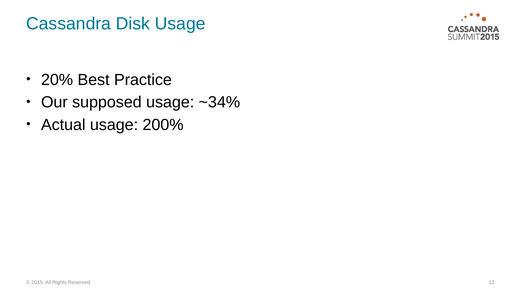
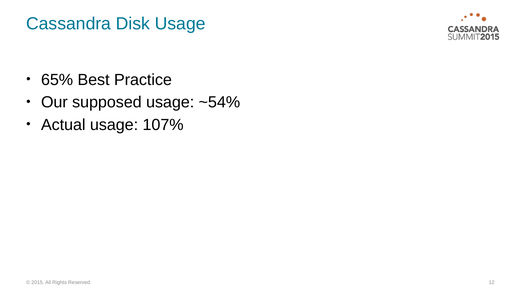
20%: 20% -> 65%
~34%: ~34% -> ~54%
200%: 200% -> 107%
